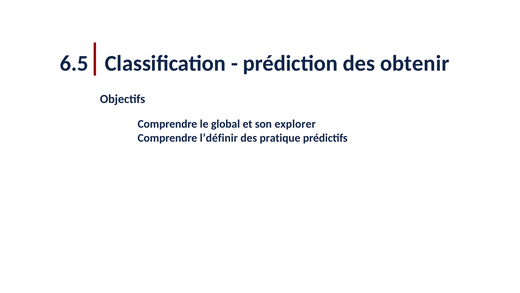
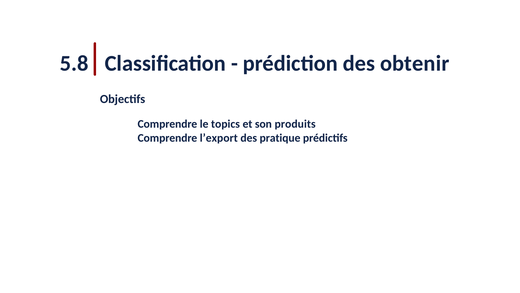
6.5: 6.5 -> 5.8
global: global -> topics
explorer: explorer -> produits
l’définir: l’définir -> l’export
